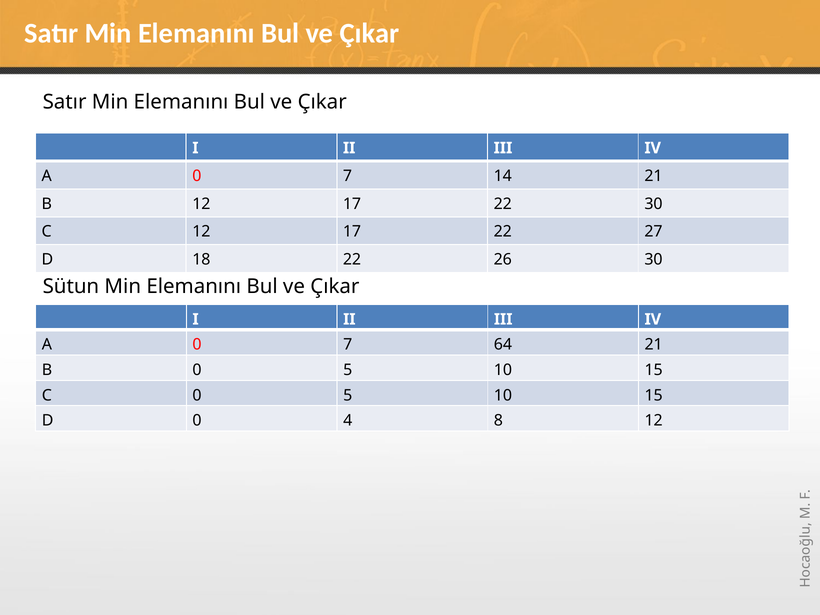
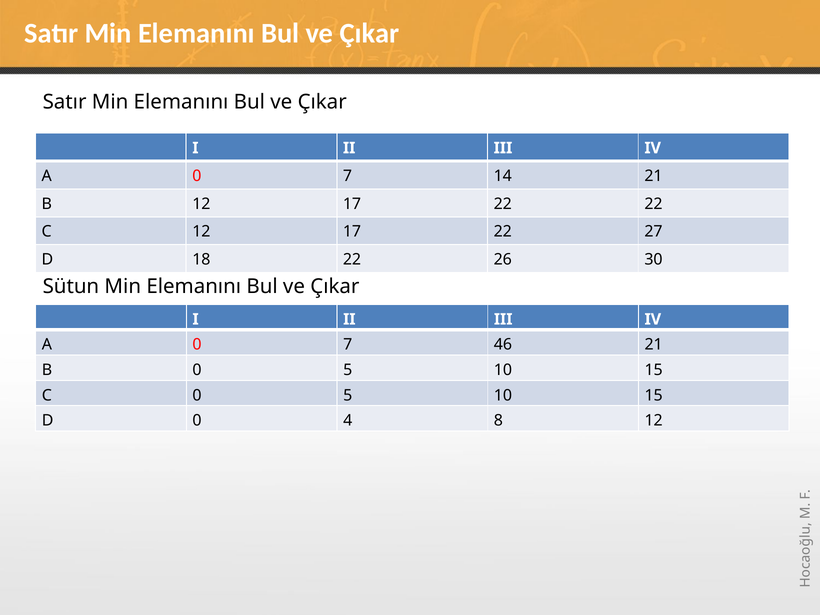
22 30: 30 -> 22
64: 64 -> 46
